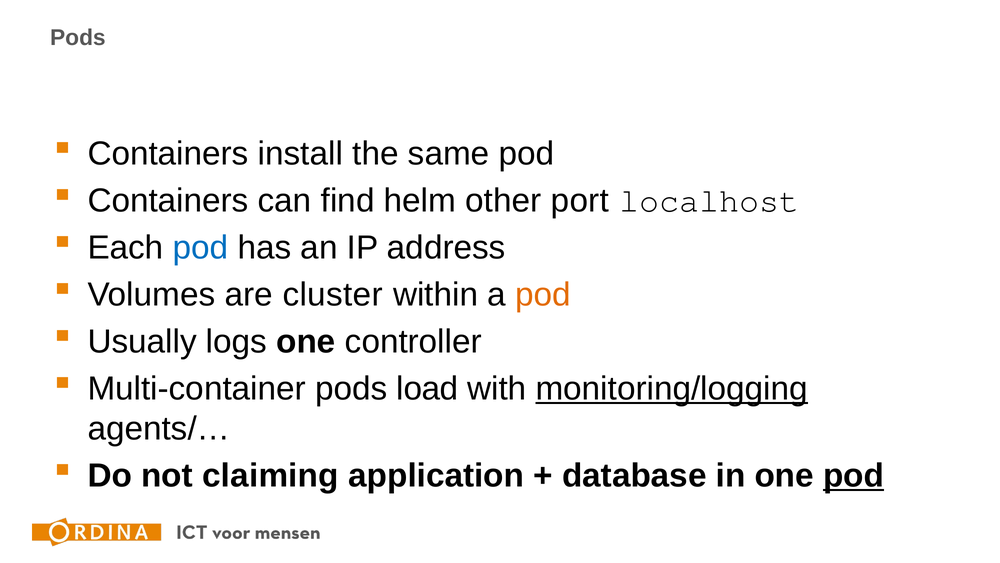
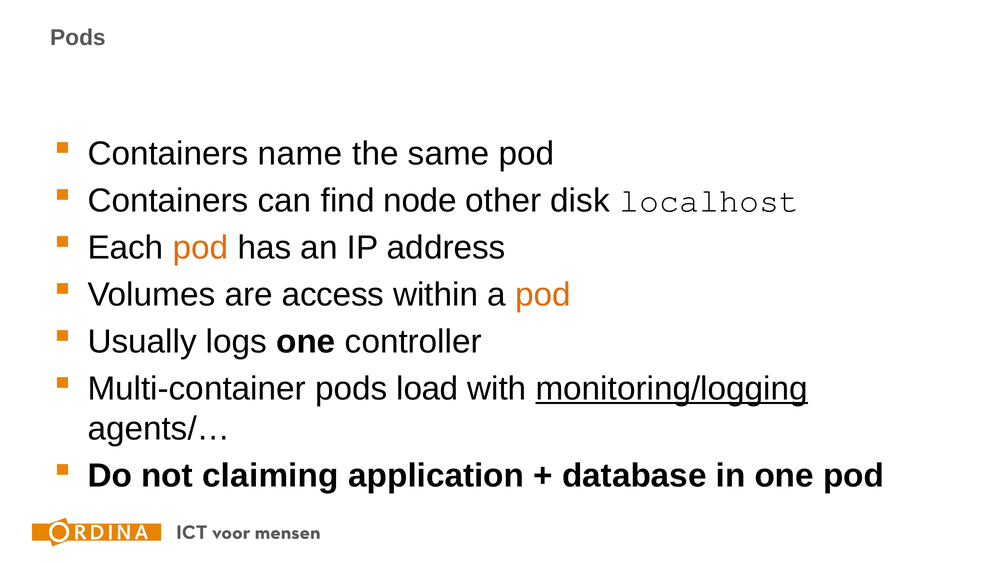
install: install -> name
helm: helm -> node
port: port -> disk
pod at (200, 247) colour: blue -> orange
cluster: cluster -> access
pod at (854, 475) underline: present -> none
